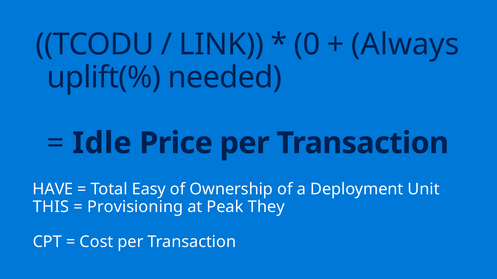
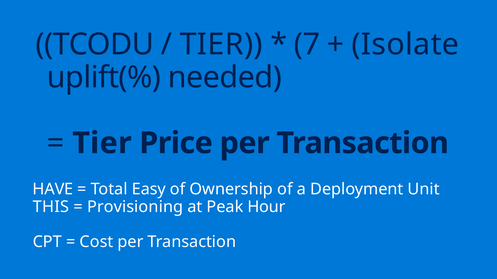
LINK at (221, 45): LINK -> TIER
0: 0 -> 7
Always: Always -> Isolate
Idle at (102, 143): Idle -> Tier
They: They -> Hour
